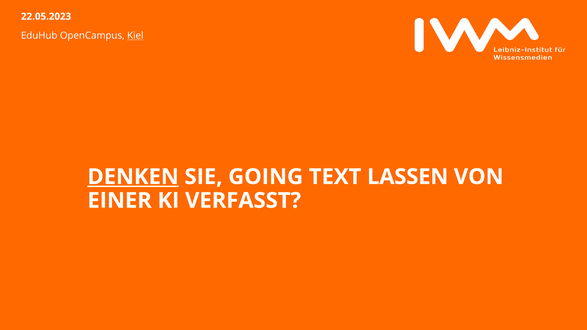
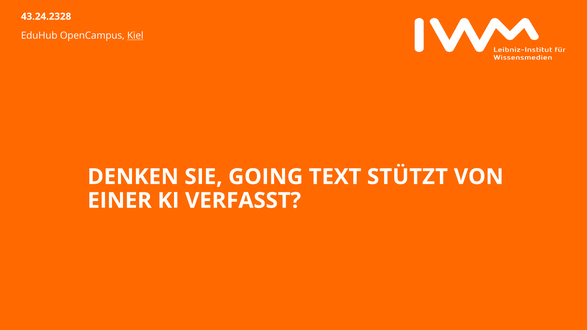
22.05.2023: 22.05.2023 -> 43.24.2328
DENKEN underline: present -> none
LASSEN: LASSEN -> STÜTZT
